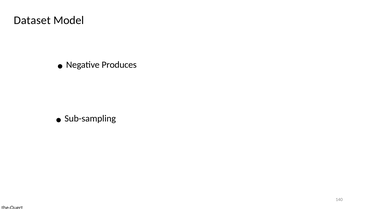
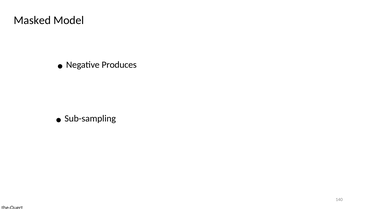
Dataset: Dataset -> Masked
